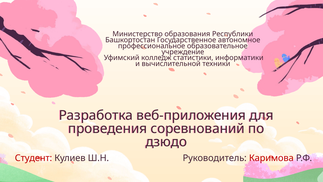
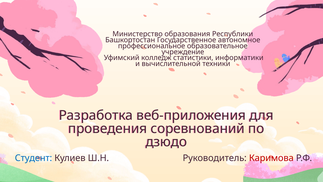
Студент colour: red -> blue
